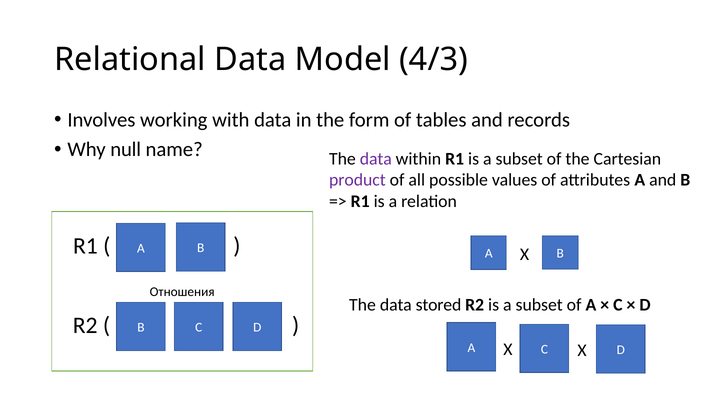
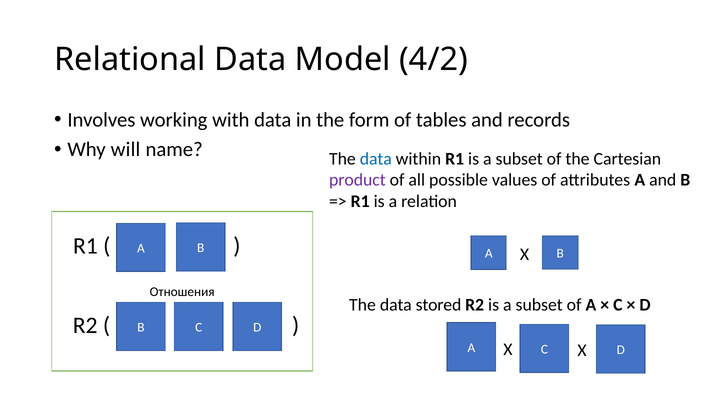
4/3: 4/3 -> 4/2
null: null -> will
data at (376, 159) colour: purple -> blue
